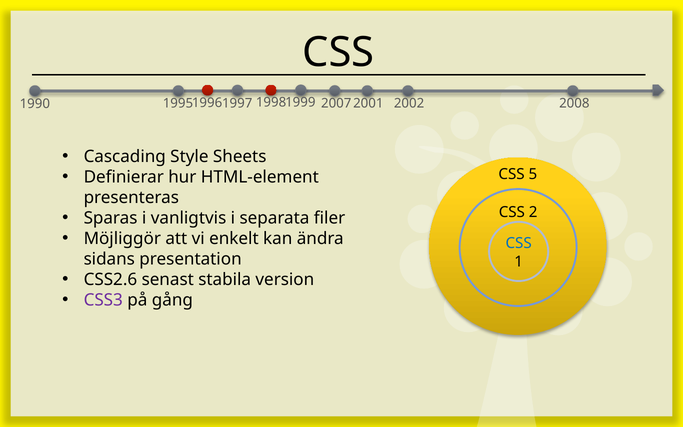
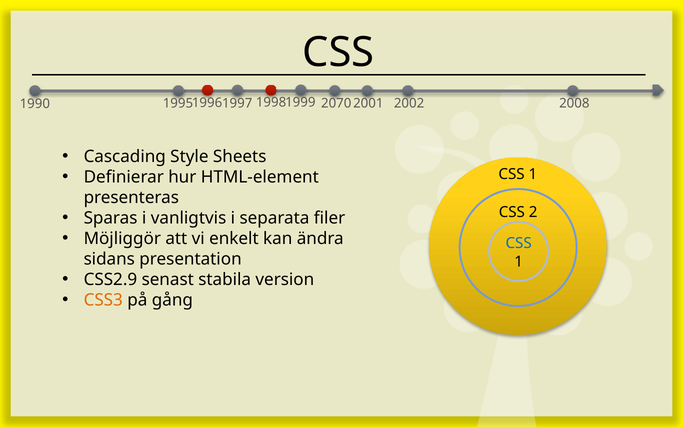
2007: 2007 -> 2070
5 at (533, 174): 5 -> 1
CSS2.6: CSS2.6 -> CSS2.9
CSS3 colour: purple -> orange
